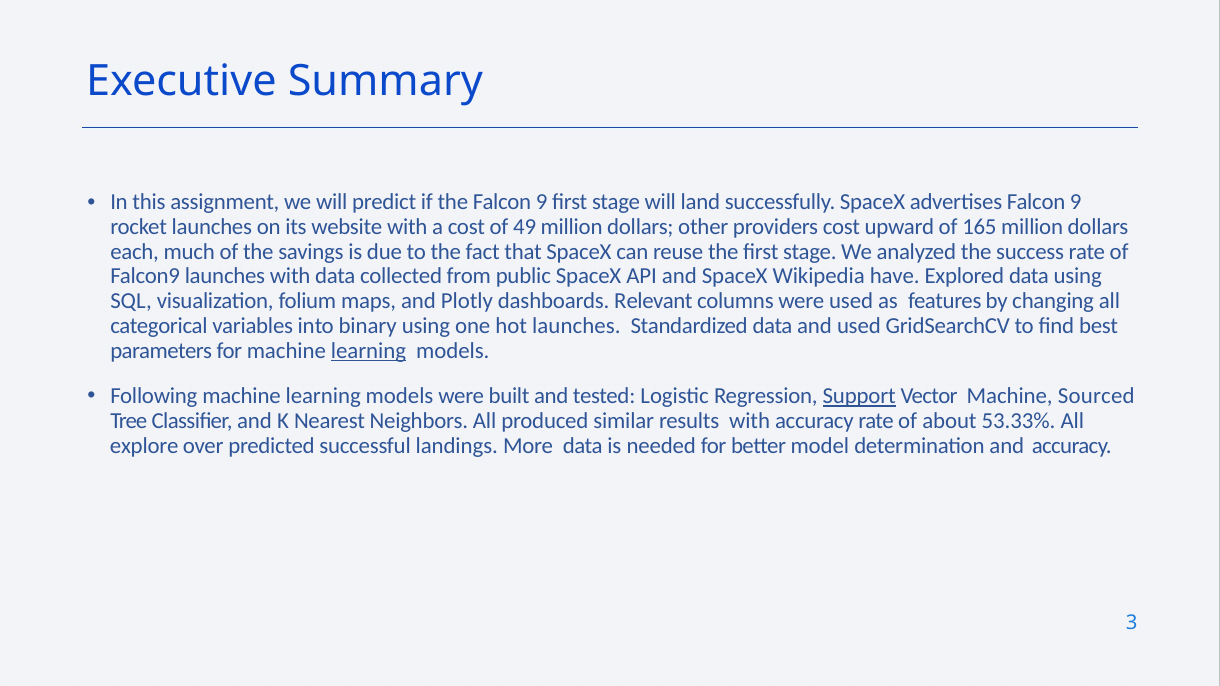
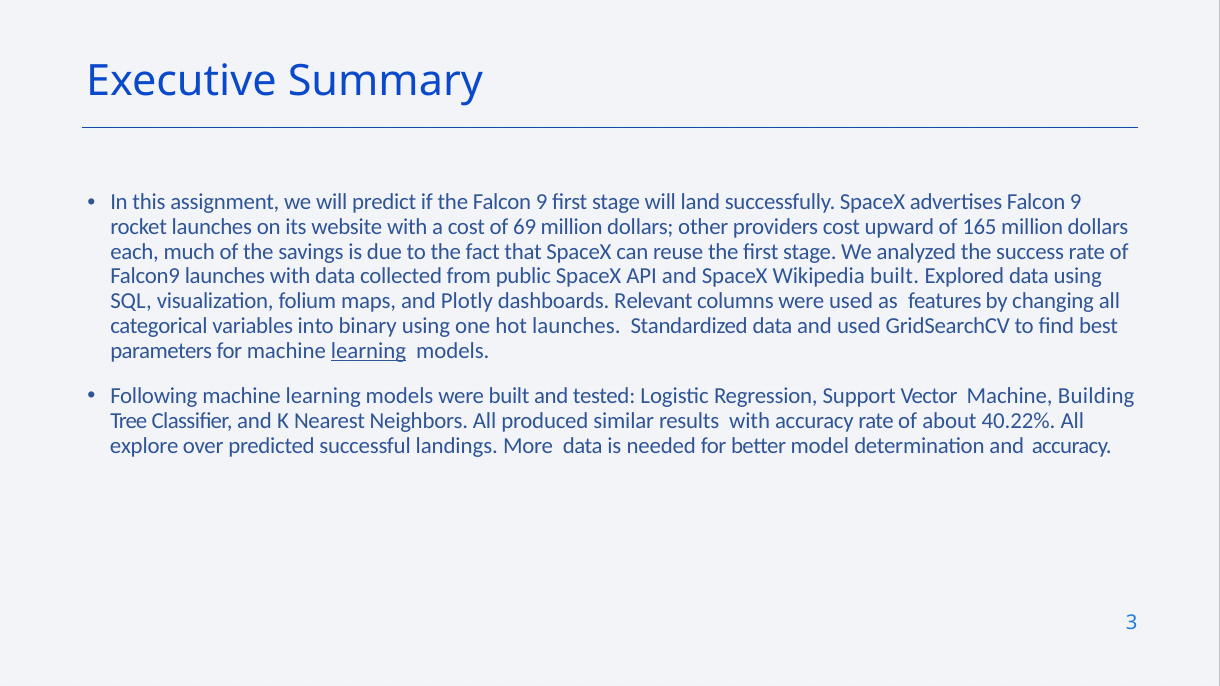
49: 49 -> 69
Wikipedia have: have -> built
Support underline: present -> none
Sourced: Sourced -> Building
53.33%: 53.33% -> 40.22%
